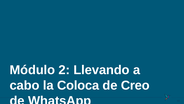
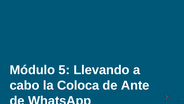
2: 2 -> 5
Creo: Creo -> Ante
